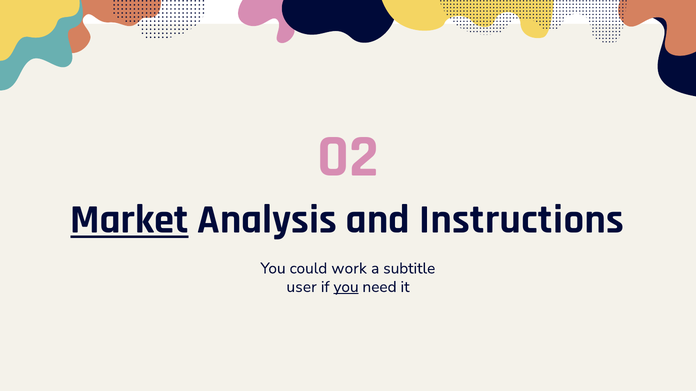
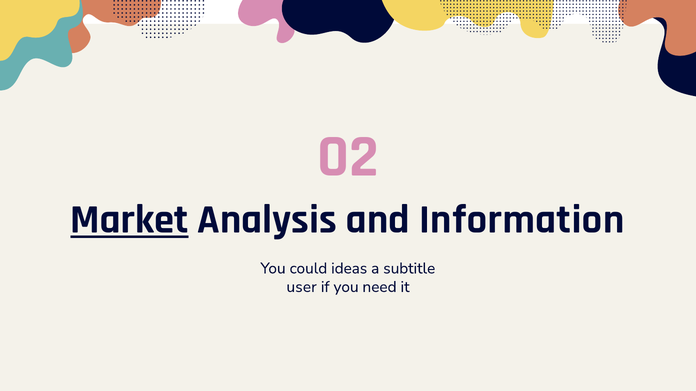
Instructions: Instructions -> Information
work: work -> ideas
you at (346, 287) underline: present -> none
